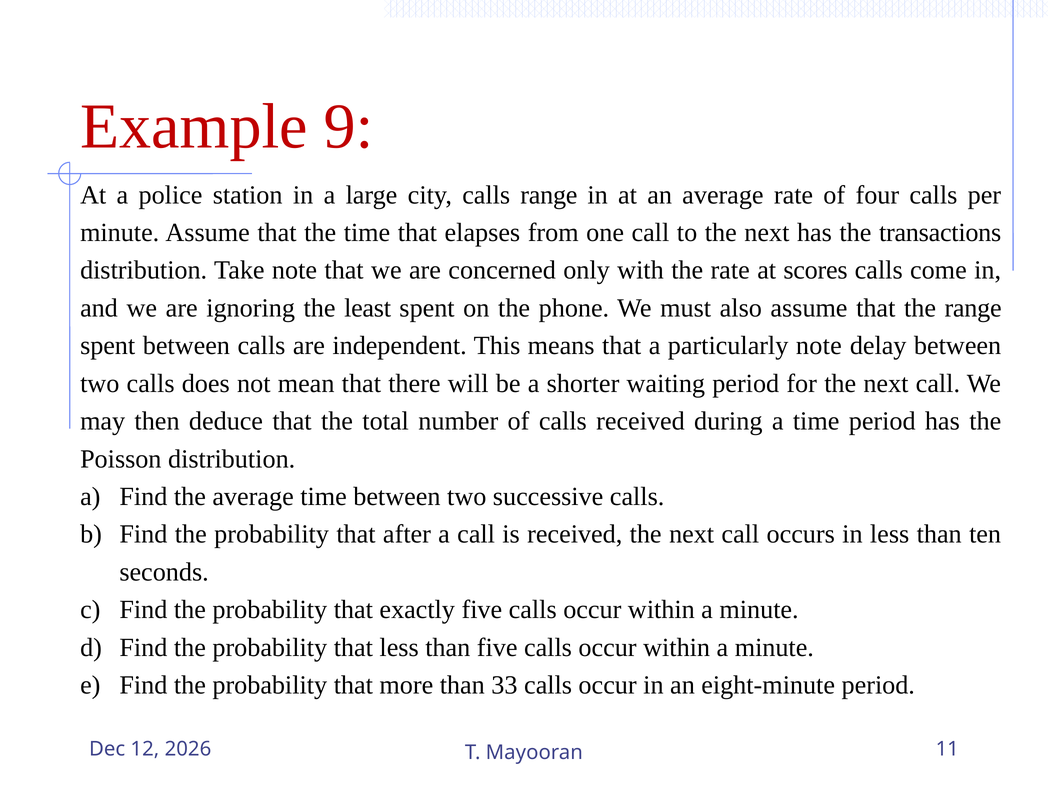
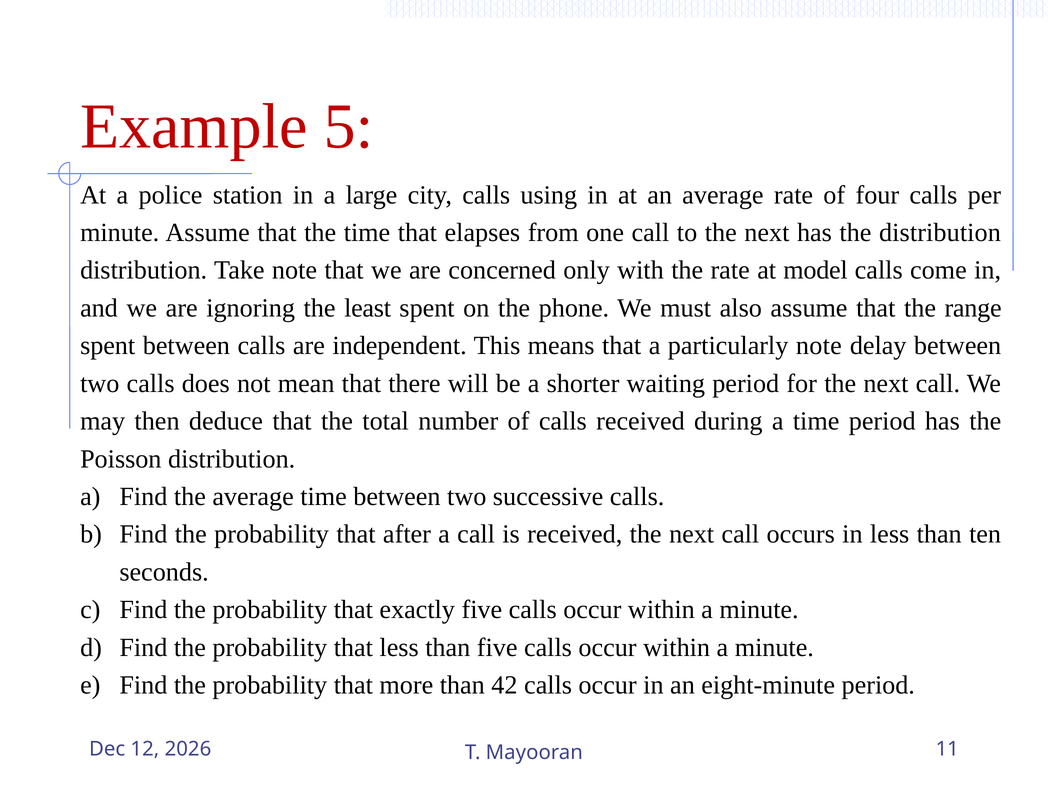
9: 9 -> 5
calls range: range -> using
the transactions: transactions -> distribution
scores: scores -> model
33: 33 -> 42
